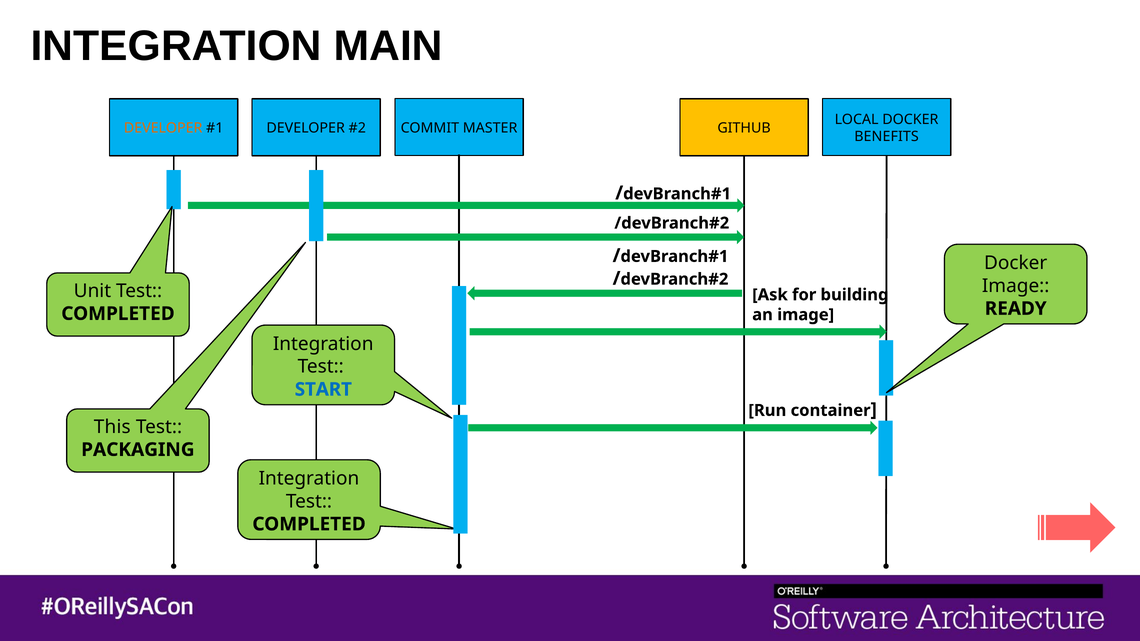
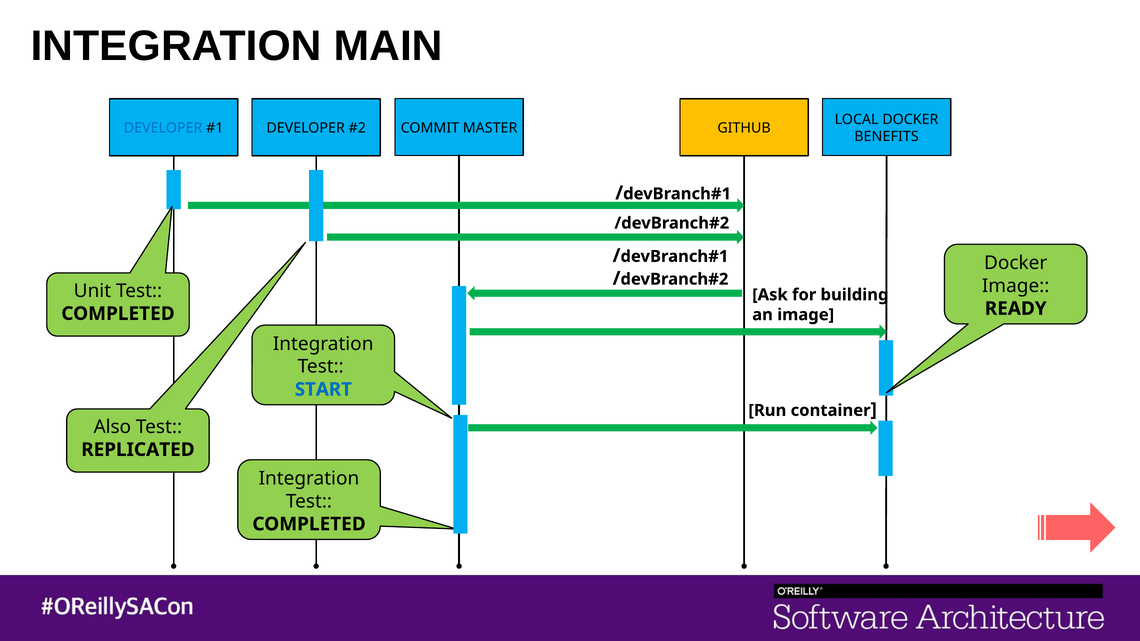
DEVELOPER at (163, 128) colour: orange -> blue
This: This -> Also
PACKAGING: PACKAGING -> REPLICATED
